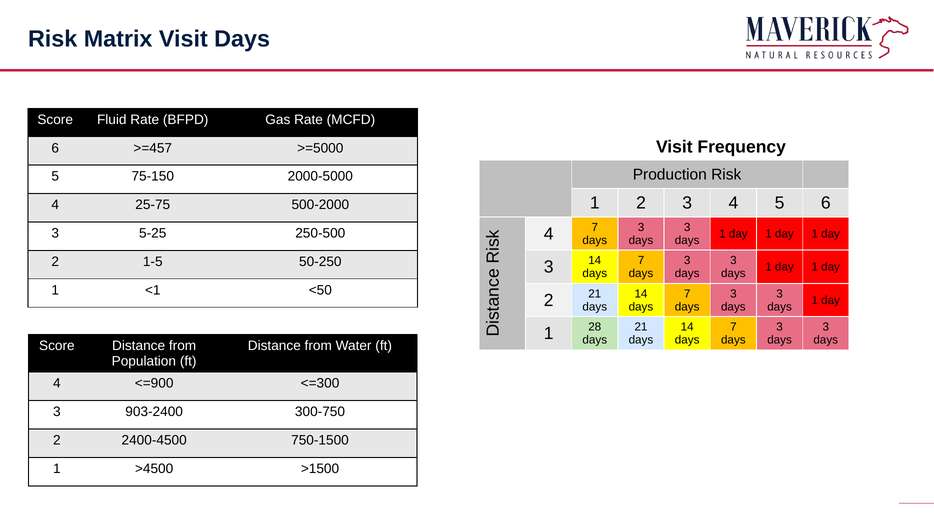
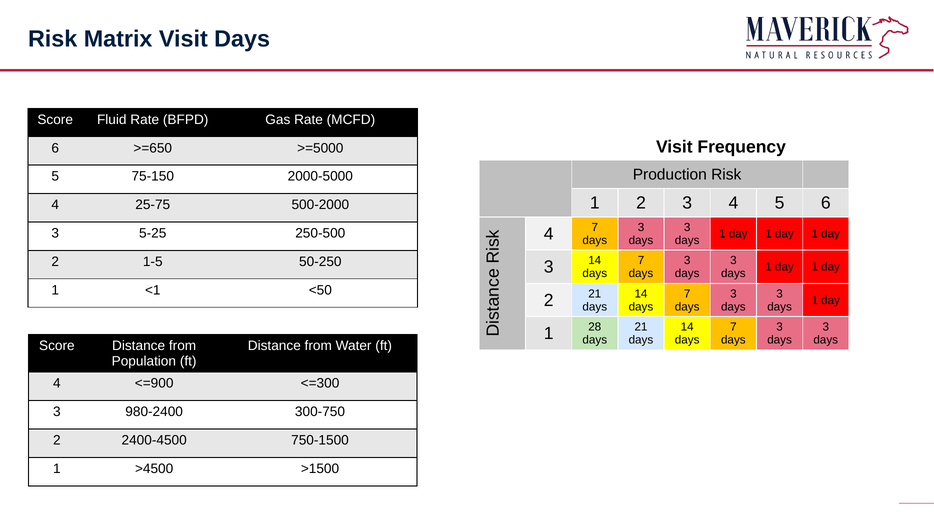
>=457: >=457 -> >=650
903-2400: 903-2400 -> 980-2400
